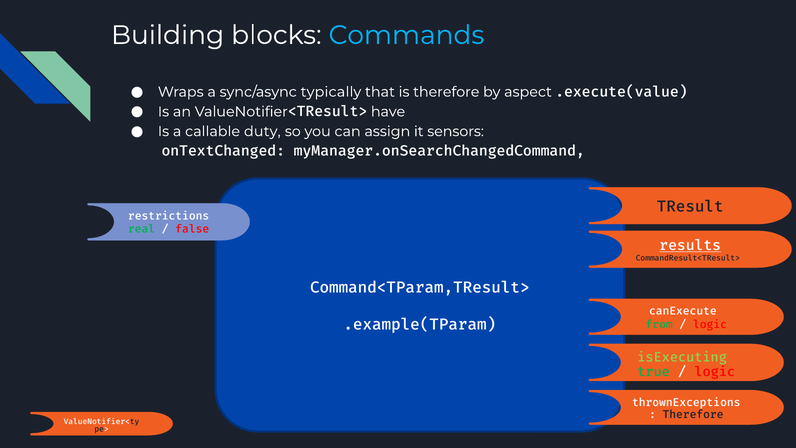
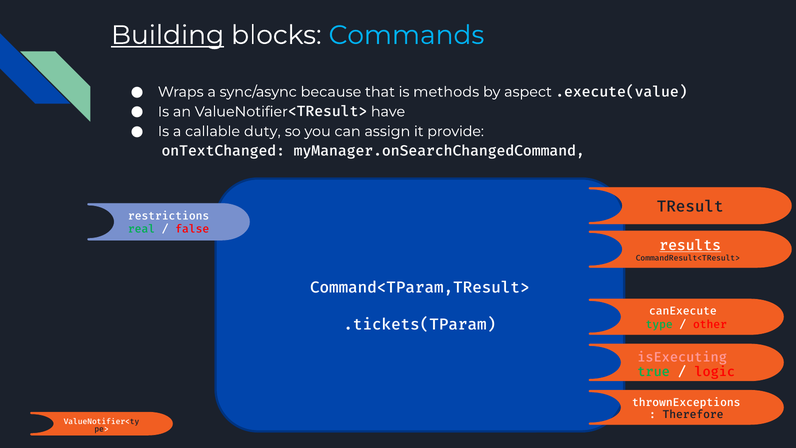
Building underline: none -> present
typically: typically -> because
is therefore: therefore -> methods
sensors: sensors -> provide
.example(TParam: .example(TParam -> .tickets(TParam
from: from -> type
logic at (710, 324): logic -> other
isExecuting colour: light green -> pink
